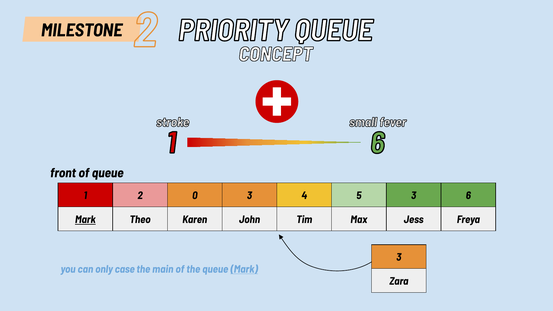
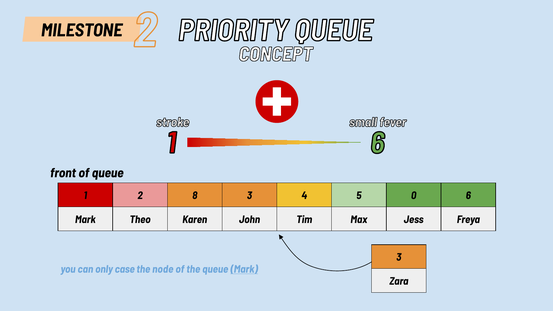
0: 0 -> 8
5 3: 3 -> 0
Mark at (85, 220) underline: present -> none
main: main -> node
